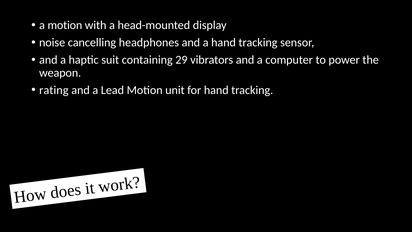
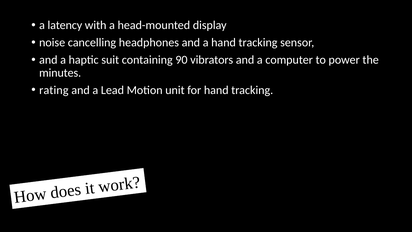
a motion: motion -> latency
29: 29 -> 90
weapon: weapon -> minutes
